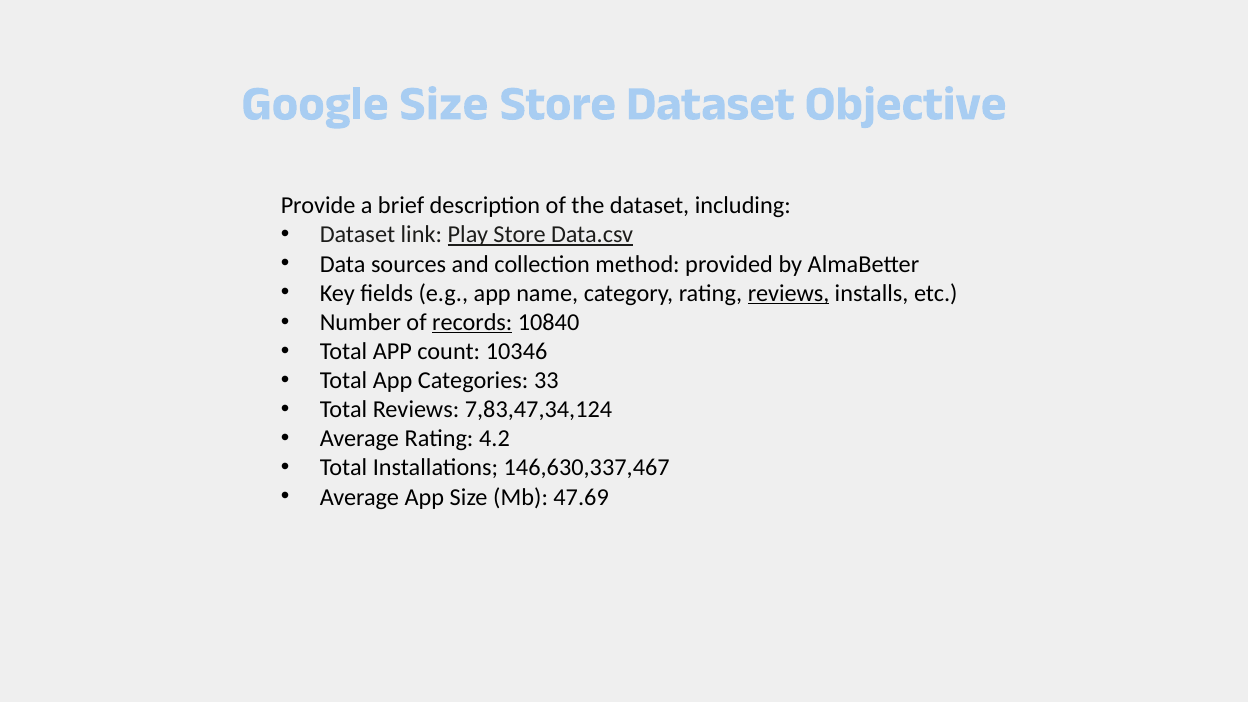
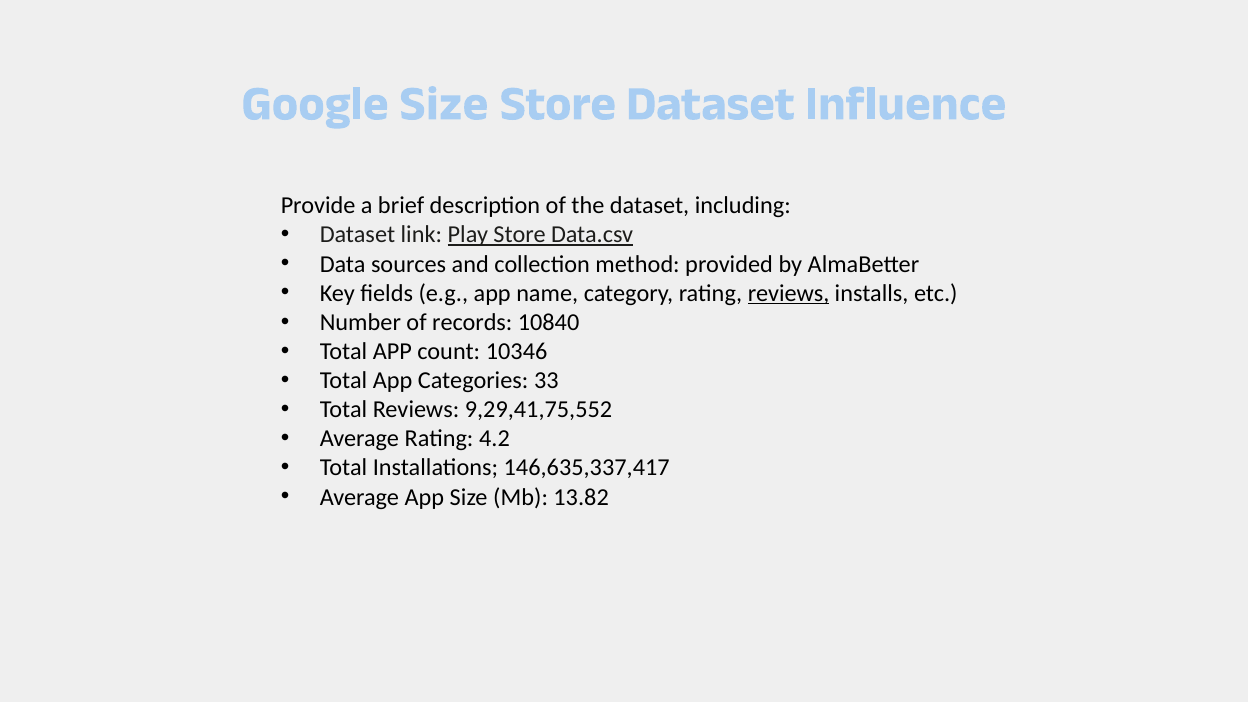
Objective: Objective -> Influence
records underline: present -> none
7,83,47,34,124: 7,83,47,34,124 -> 9,29,41,75,552
146,630,337,467: 146,630,337,467 -> 146,635,337,417
47.69: 47.69 -> 13.82
